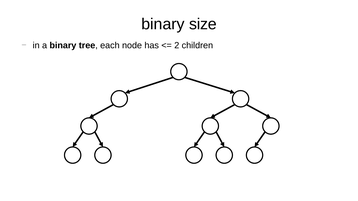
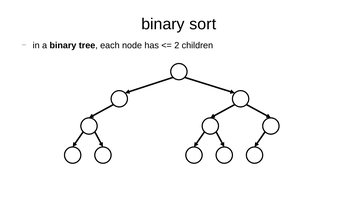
size: size -> sort
